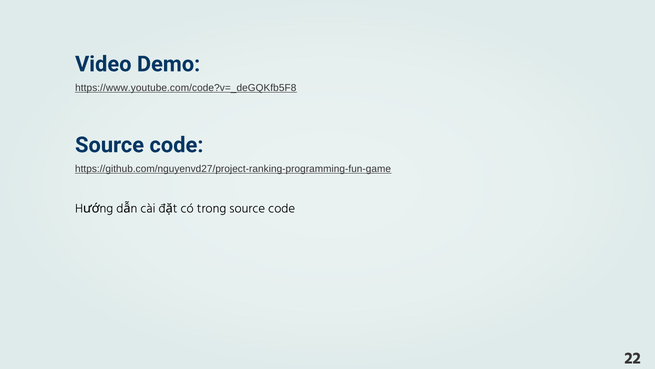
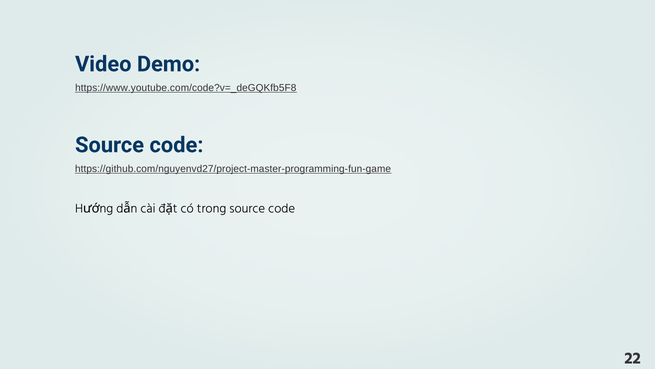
https://github.com/nguyenvd27/project-ranking-programming-fun-game: https://github.com/nguyenvd27/project-ranking-programming-fun-game -> https://github.com/nguyenvd27/project-master-programming-fun-game
